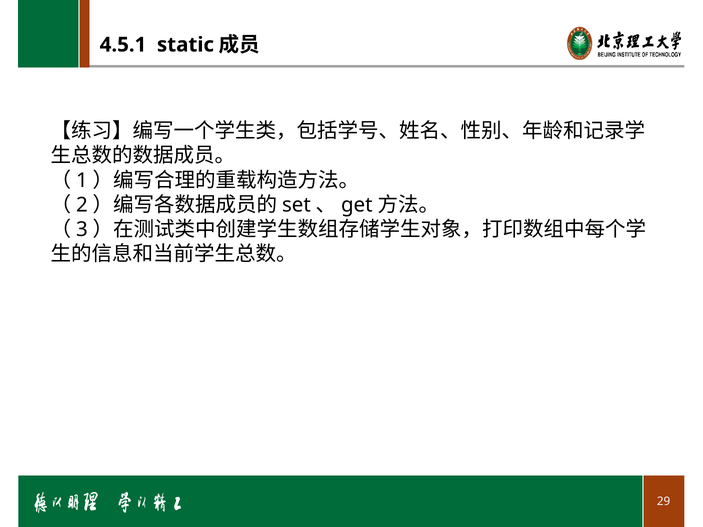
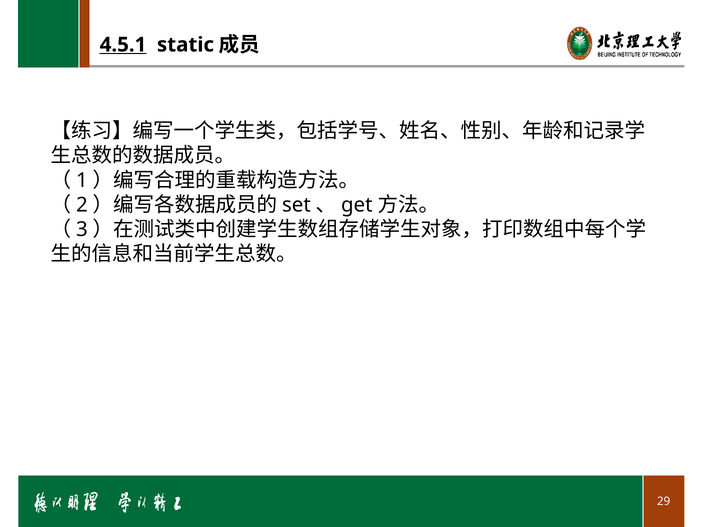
4.5.1 underline: none -> present
